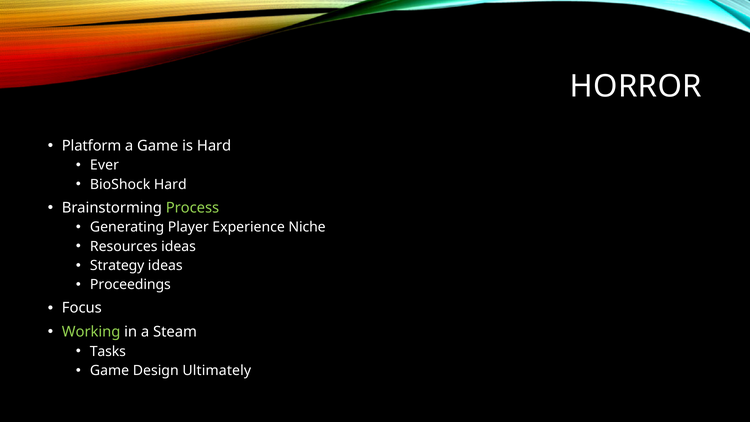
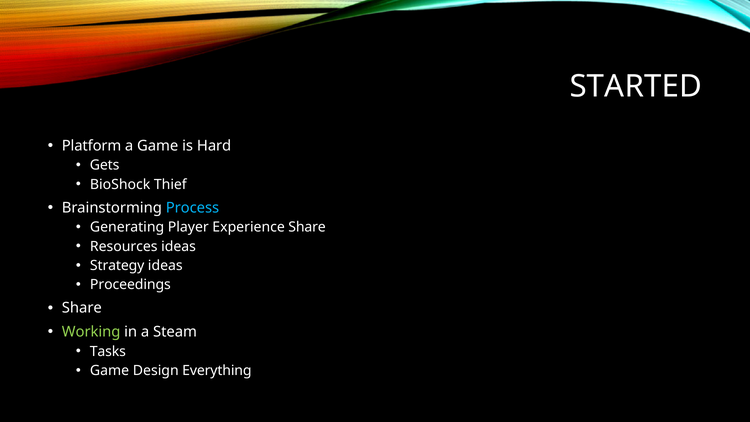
HORROR: HORROR -> STARTED
Ever: Ever -> Gets
BioShock Hard: Hard -> Thief
Process colour: light green -> light blue
Experience Niche: Niche -> Share
Focus at (82, 308): Focus -> Share
Ultimately: Ultimately -> Everything
